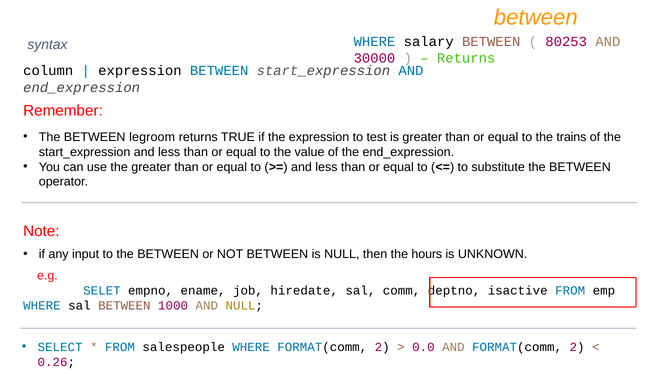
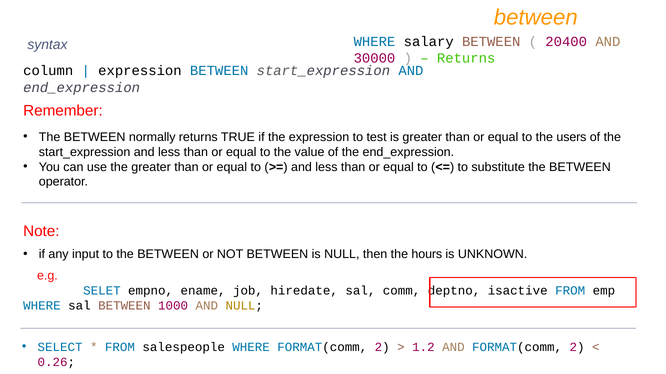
80253: 80253 -> 20400
legroom: legroom -> normally
trains: trains -> users
0.0: 0.0 -> 1.2
